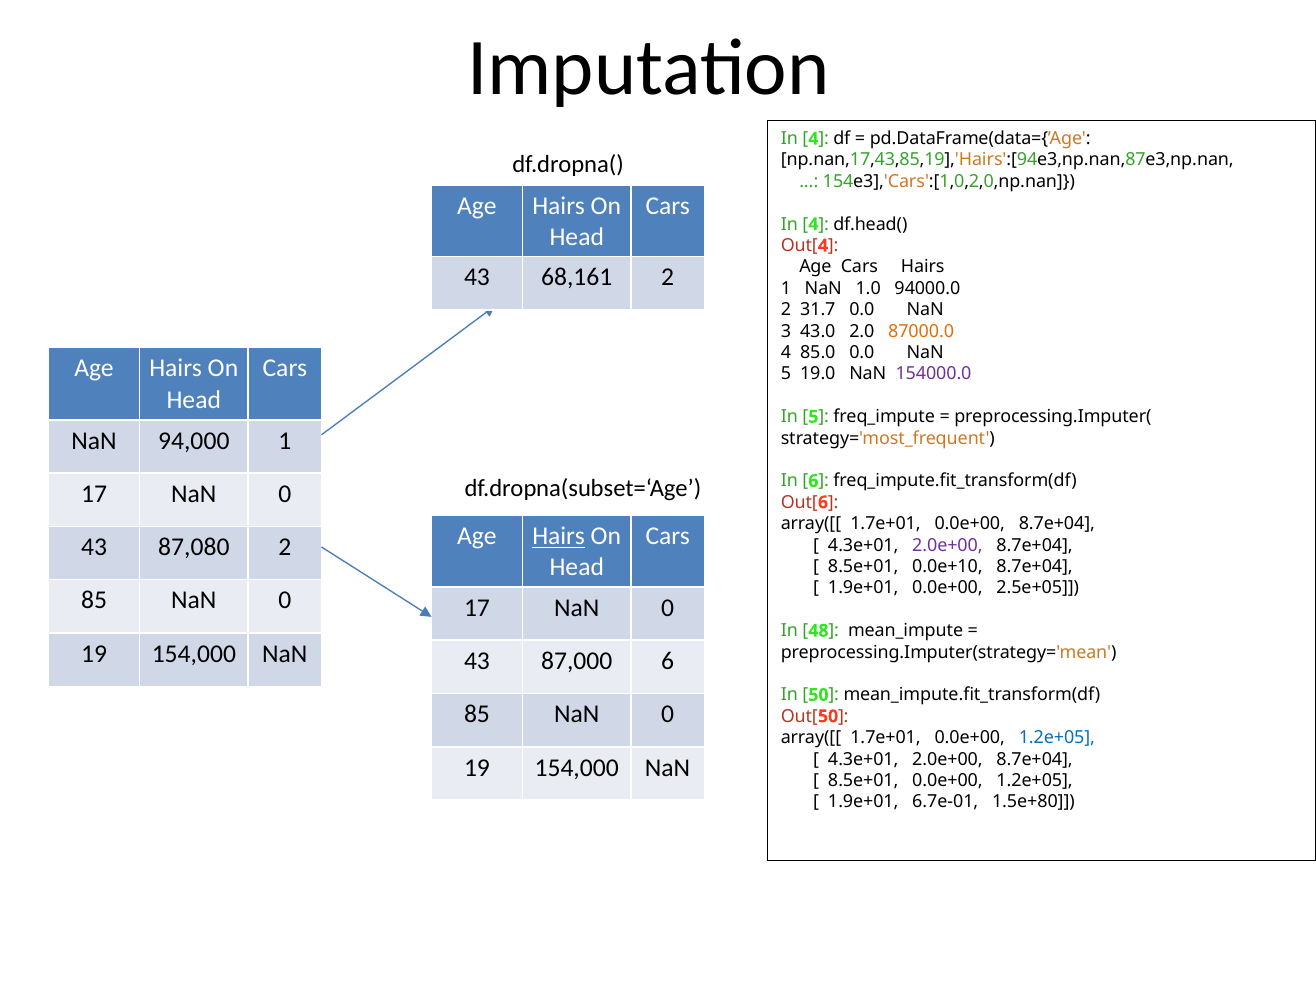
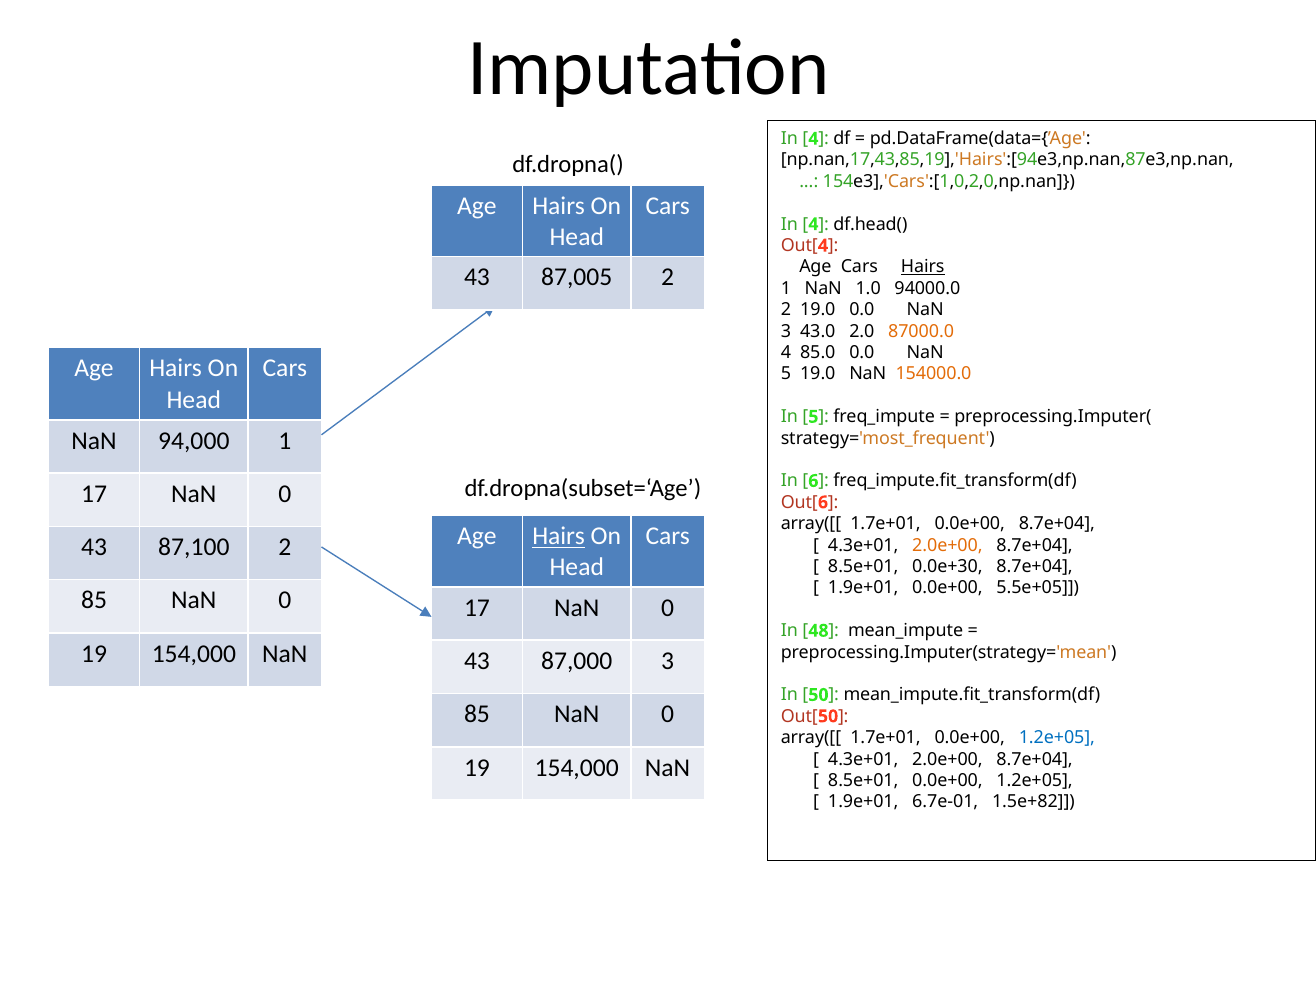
Hairs at (923, 267) underline: none -> present
68,161: 68,161 -> 87,005
2 31.7: 31.7 -> 19.0
154000.0 colour: purple -> orange
87,080: 87,080 -> 87,100
2.0e+00 at (947, 545) colour: purple -> orange
0.0e+10: 0.0e+10 -> 0.0e+30
2.5e+05: 2.5e+05 -> 5.5e+05
87,000 6: 6 -> 3
1.5e+80: 1.5e+80 -> 1.5e+82
